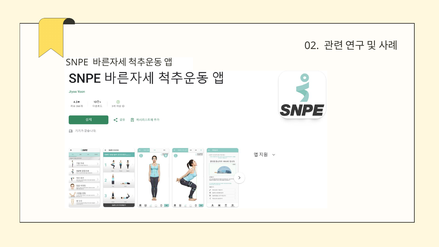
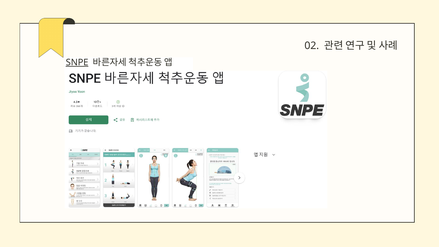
SNPE underline: none -> present
